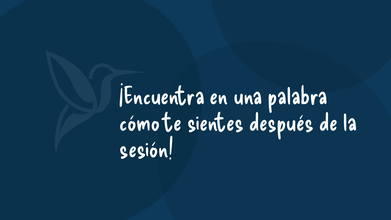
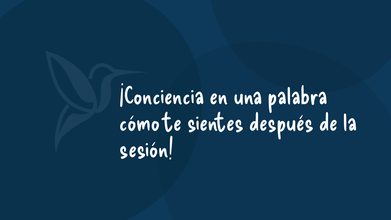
¡Encuentra: ¡Encuentra -> ¡Conciencia
